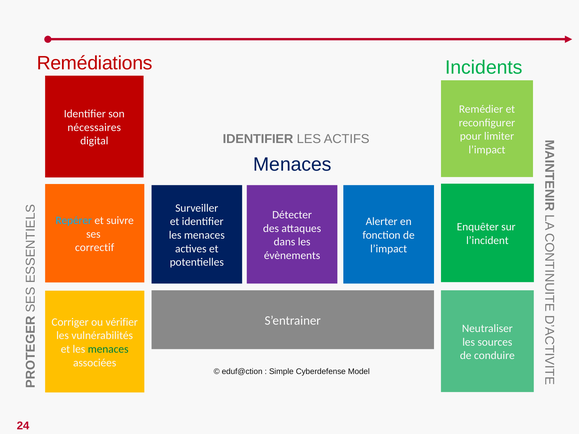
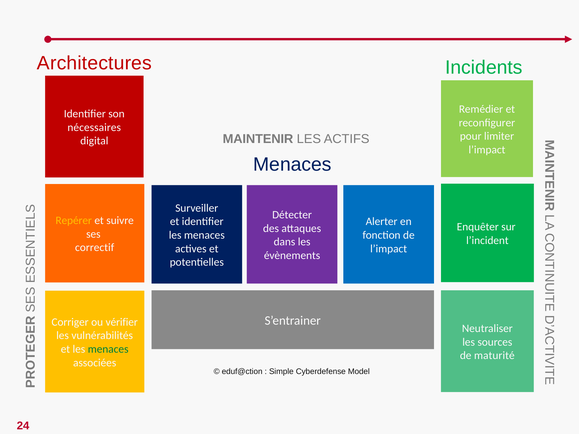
Remédiations: Remédiations -> Architectures
IDENTIFIER at (258, 139): IDENTIFIER -> MAINTENIR
Repérer colour: light blue -> yellow
conduire: conduire -> maturité
